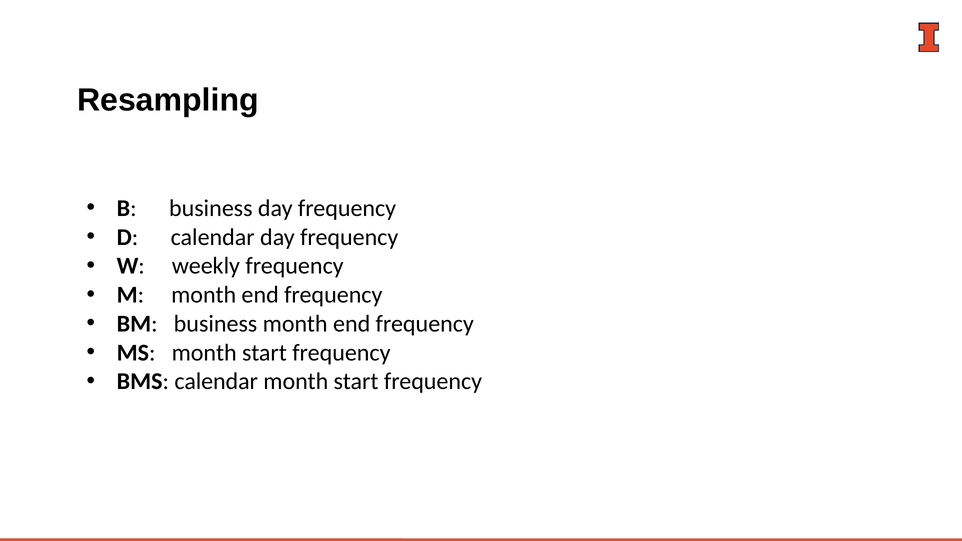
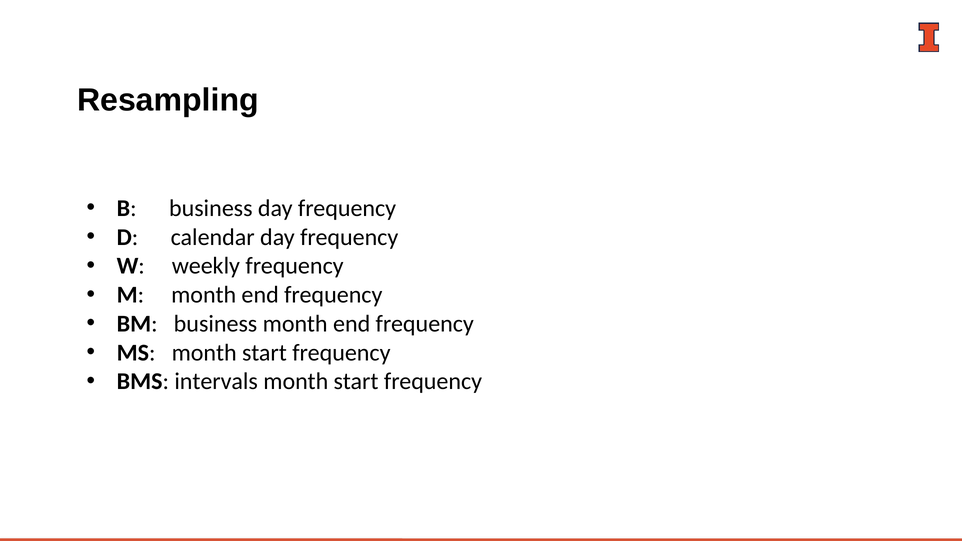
BMS calendar: calendar -> intervals
